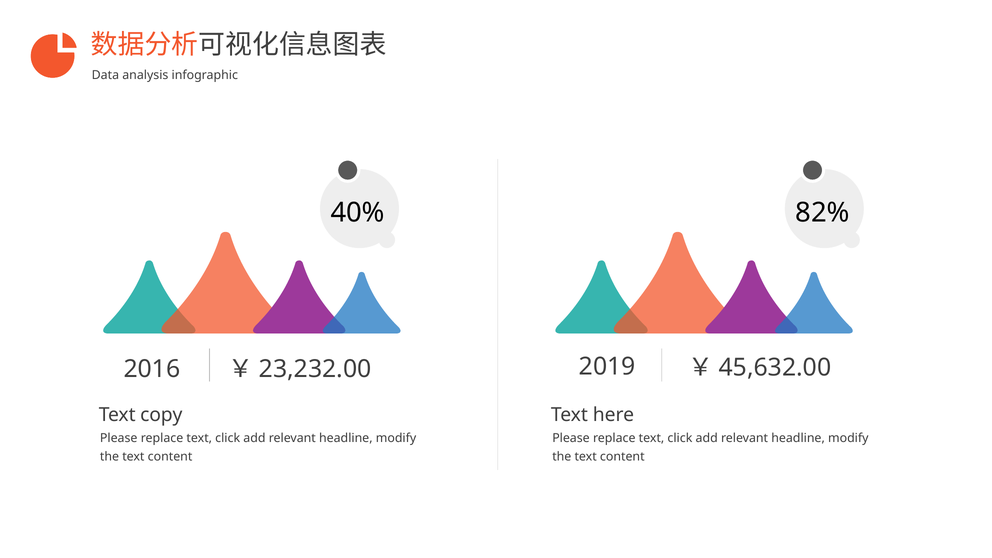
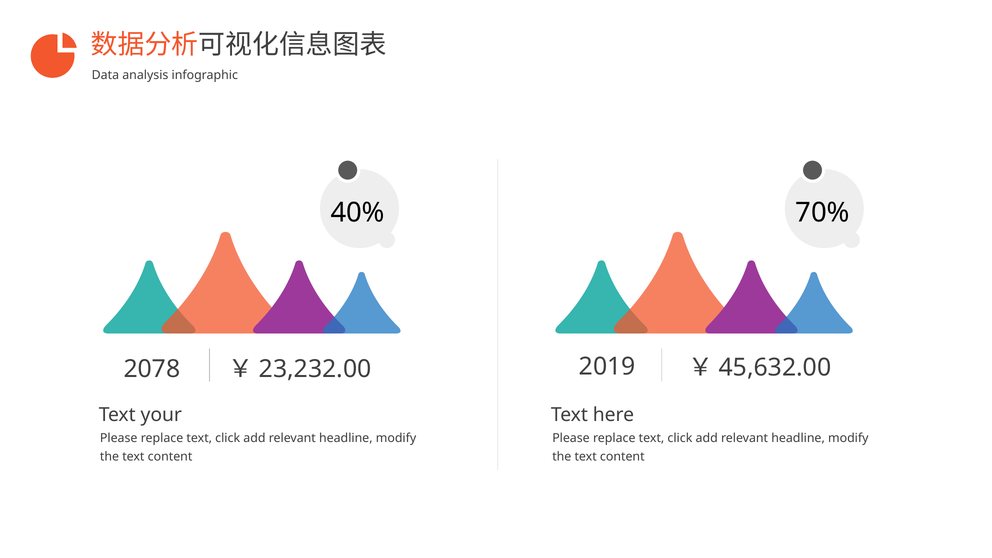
82%: 82% -> 70%
2016: 2016 -> 2078
copy: copy -> your
